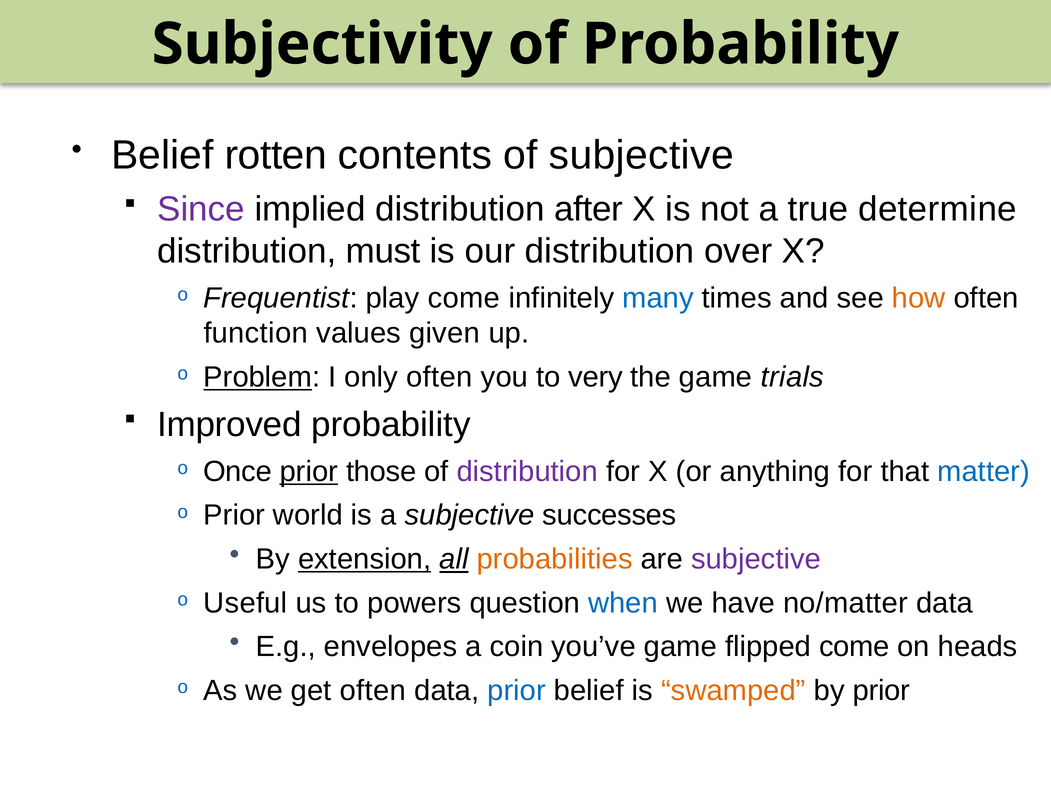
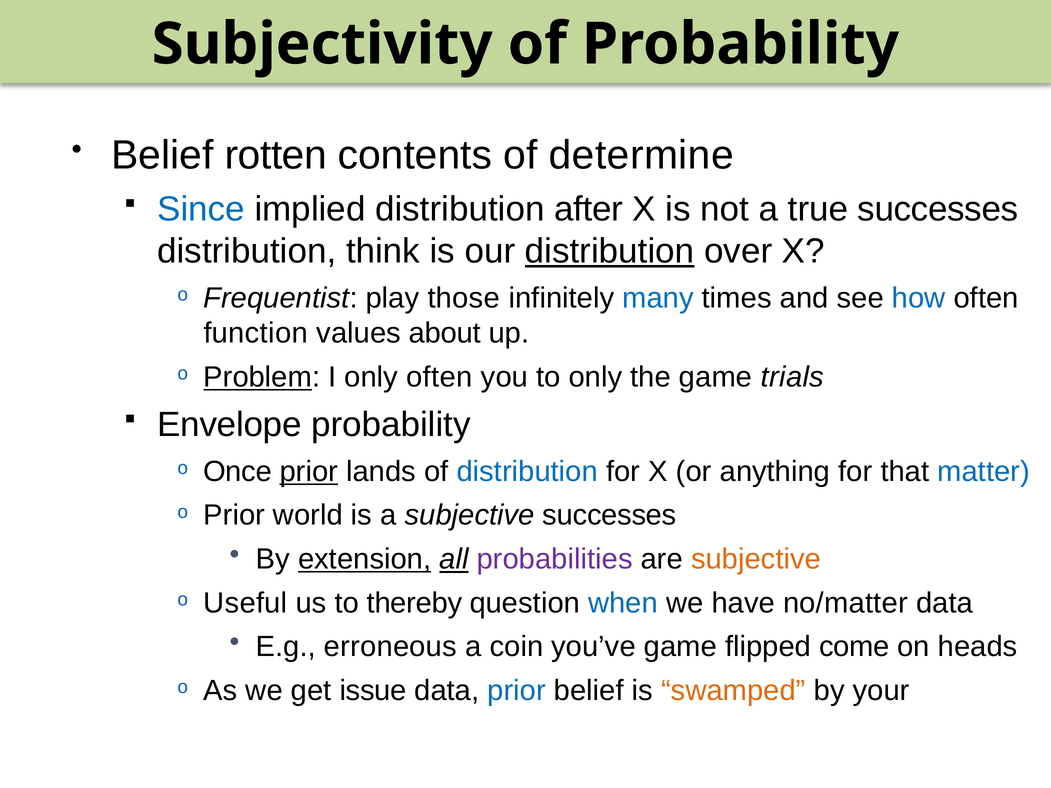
of subjective: subjective -> determine
Since colour: purple -> blue
true determine: determine -> successes
must: must -> think
distribution at (610, 251) underline: none -> present
play come: come -> those
how colour: orange -> blue
given: given -> about
to very: very -> only
Improved: Improved -> Envelope
those: those -> lands
distribution at (527, 472) colour: purple -> blue
probabilities colour: orange -> purple
subjective at (756, 559) colour: purple -> orange
powers: powers -> thereby
envelopes: envelopes -> erroneous
get often: often -> issue
by prior: prior -> your
